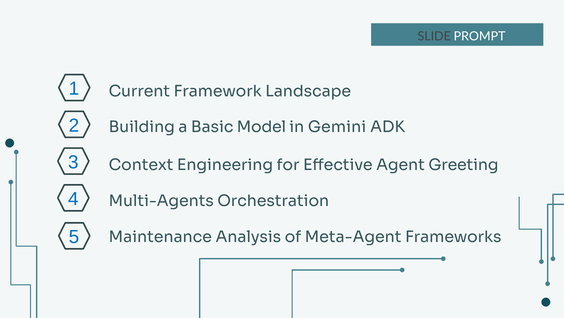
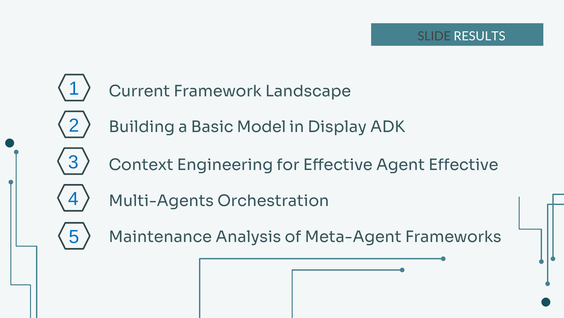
PROMPT: PROMPT -> RESULTS
Gemini: Gemini -> Display
Agent Greeting: Greeting -> Effective
